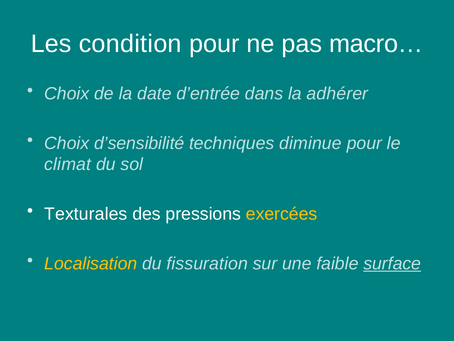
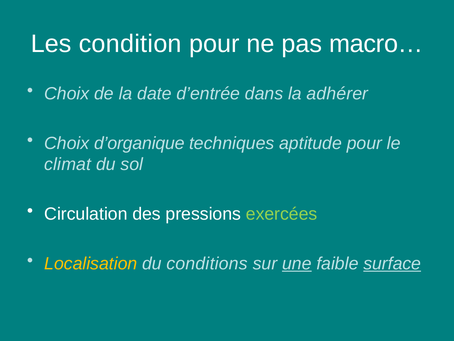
d’sensibilité: d’sensibilité -> d’organique
diminue: diminue -> aptitude
Texturales: Texturales -> Circulation
exercées colour: yellow -> light green
fissuration: fissuration -> conditions
une underline: none -> present
